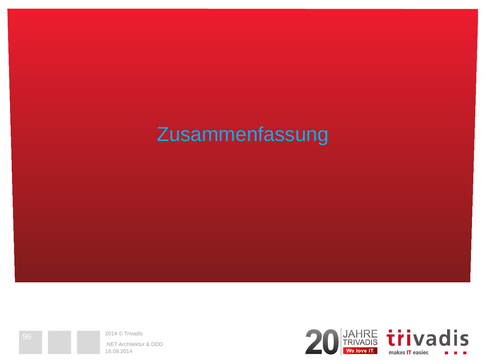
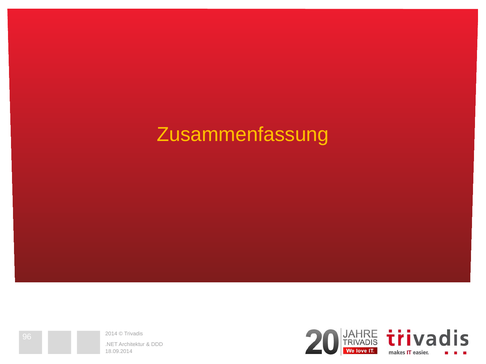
Zusammenfassung colour: light blue -> yellow
